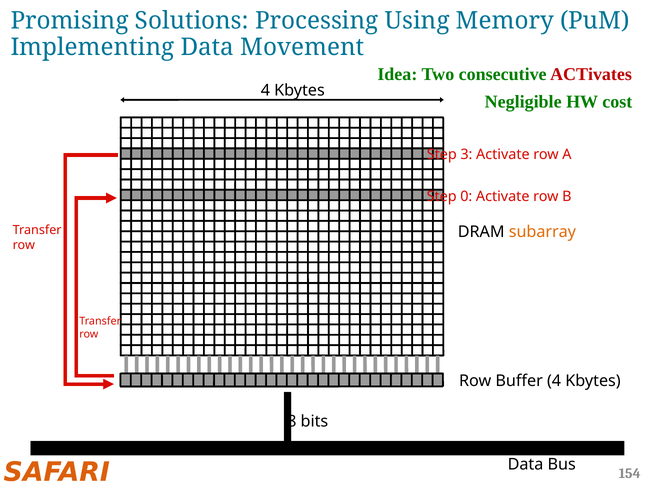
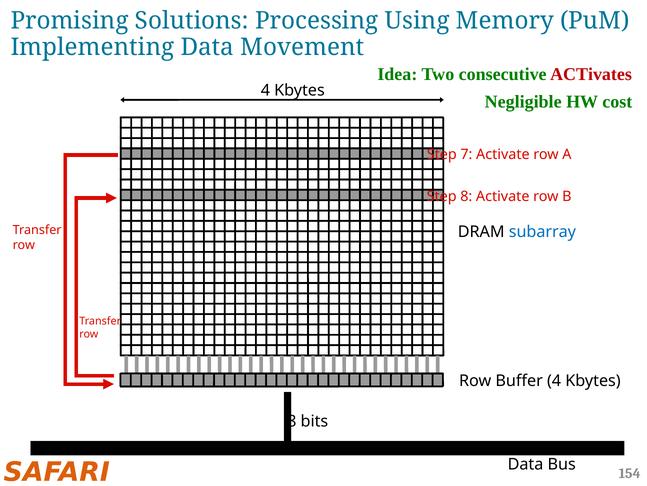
3: 3 -> 7
Step 0: 0 -> 8
subarray colour: orange -> blue
